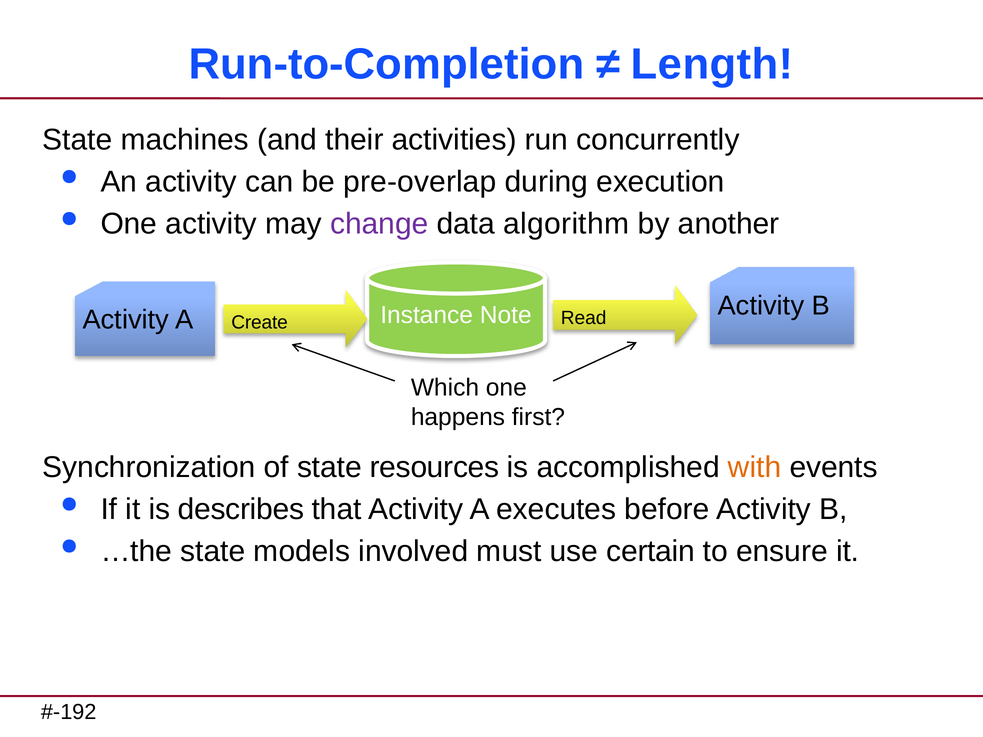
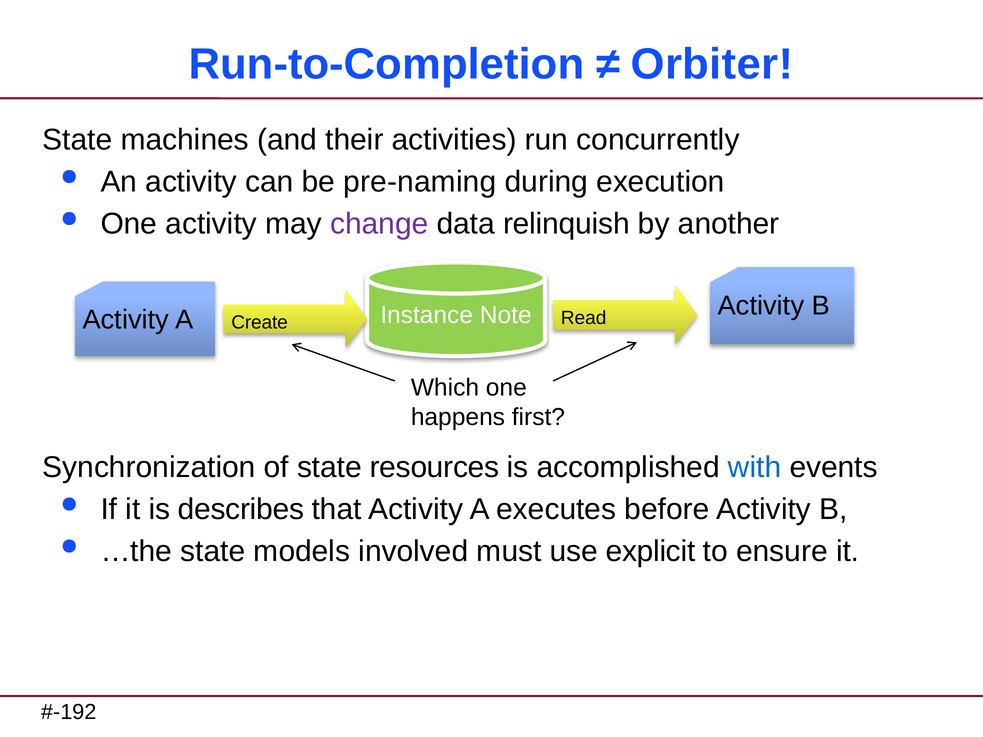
Length: Length -> Orbiter
pre-overlap: pre-overlap -> pre-naming
algorithm: algorithm -> relinquish
with colour: orange -> blue
certain: certain -> explicit
